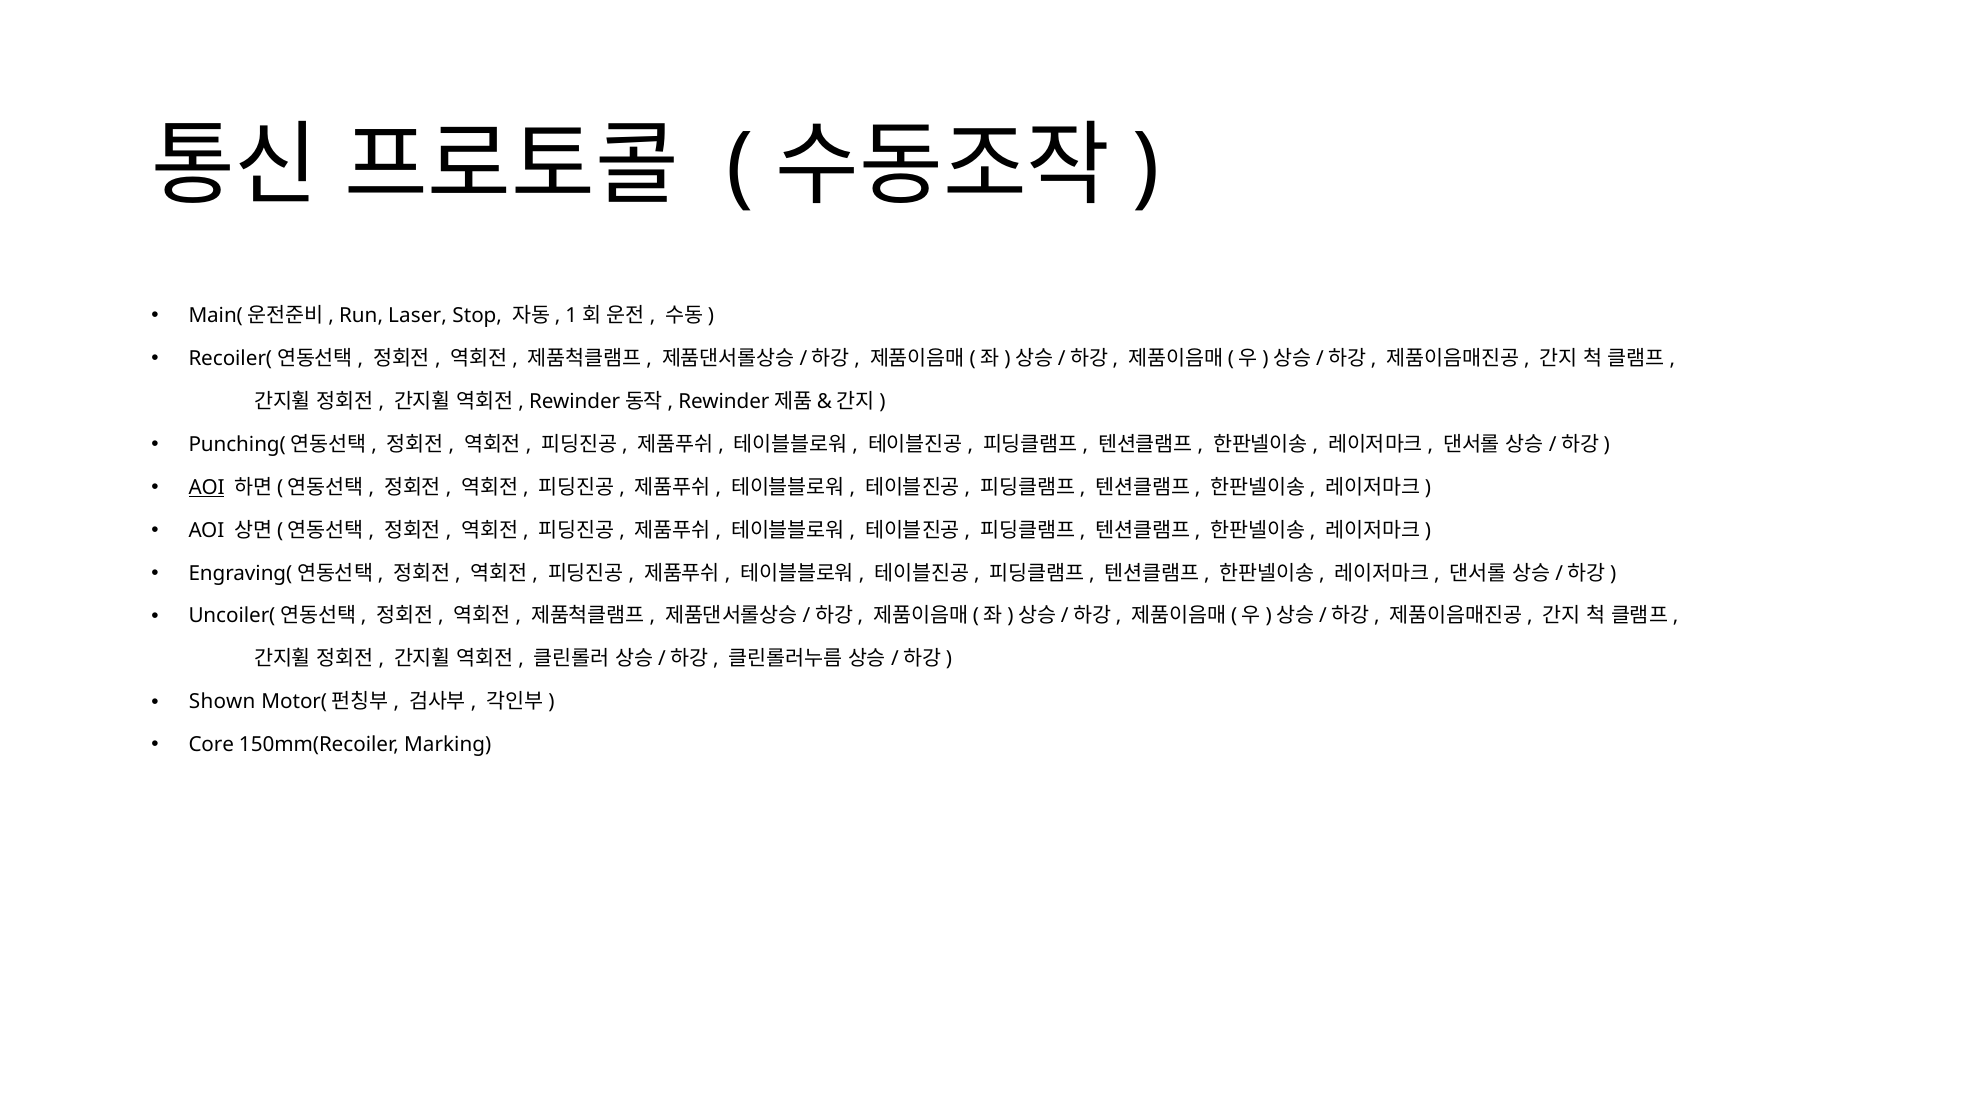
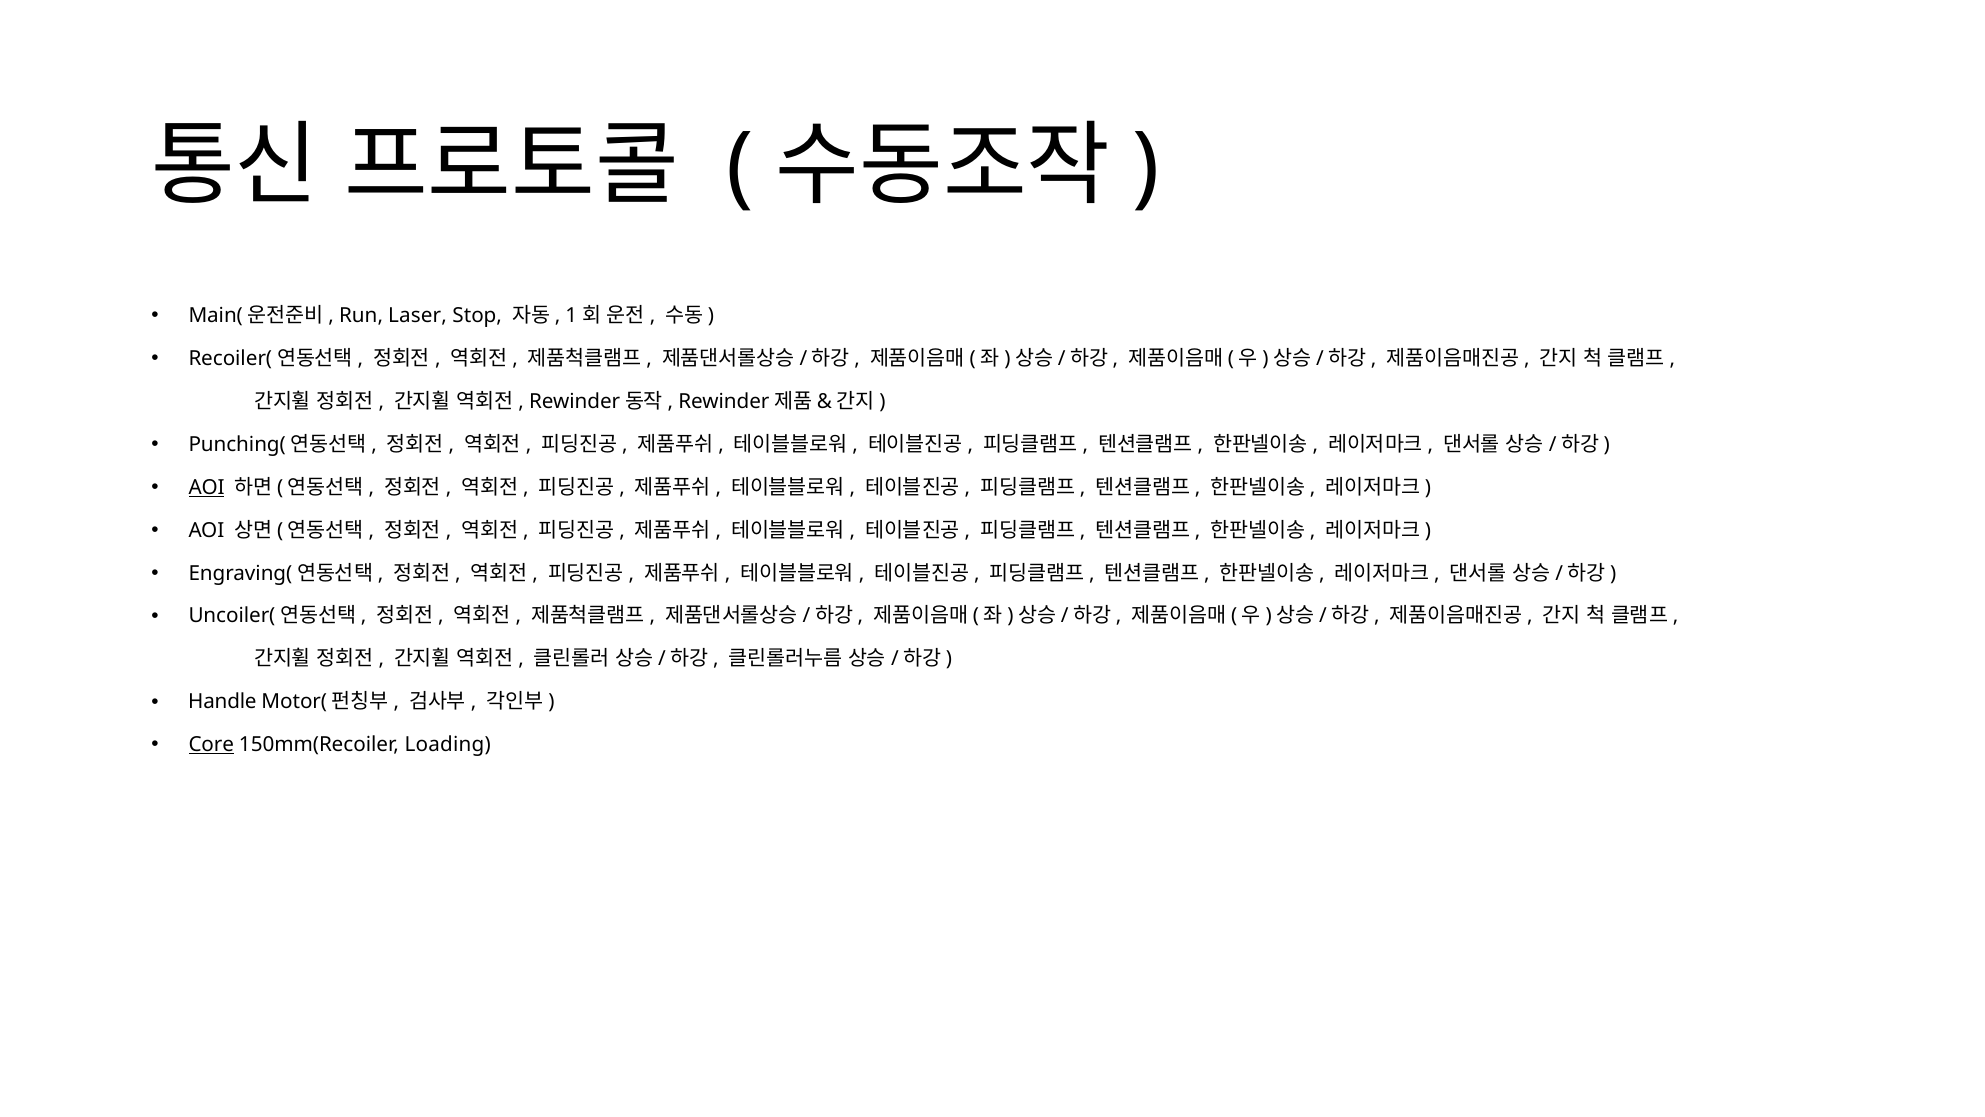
Shown: Shown -> Handle
Core underline: none -> present
Marking: Marking -> Loading
